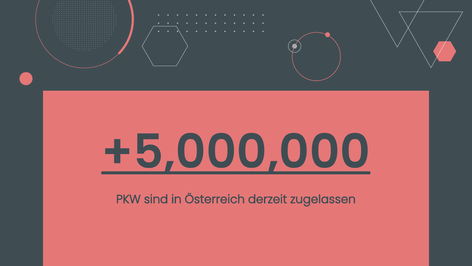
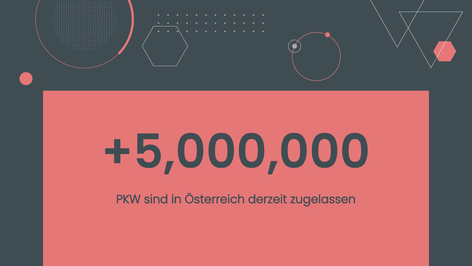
+5,000,000 underline: present -> none
